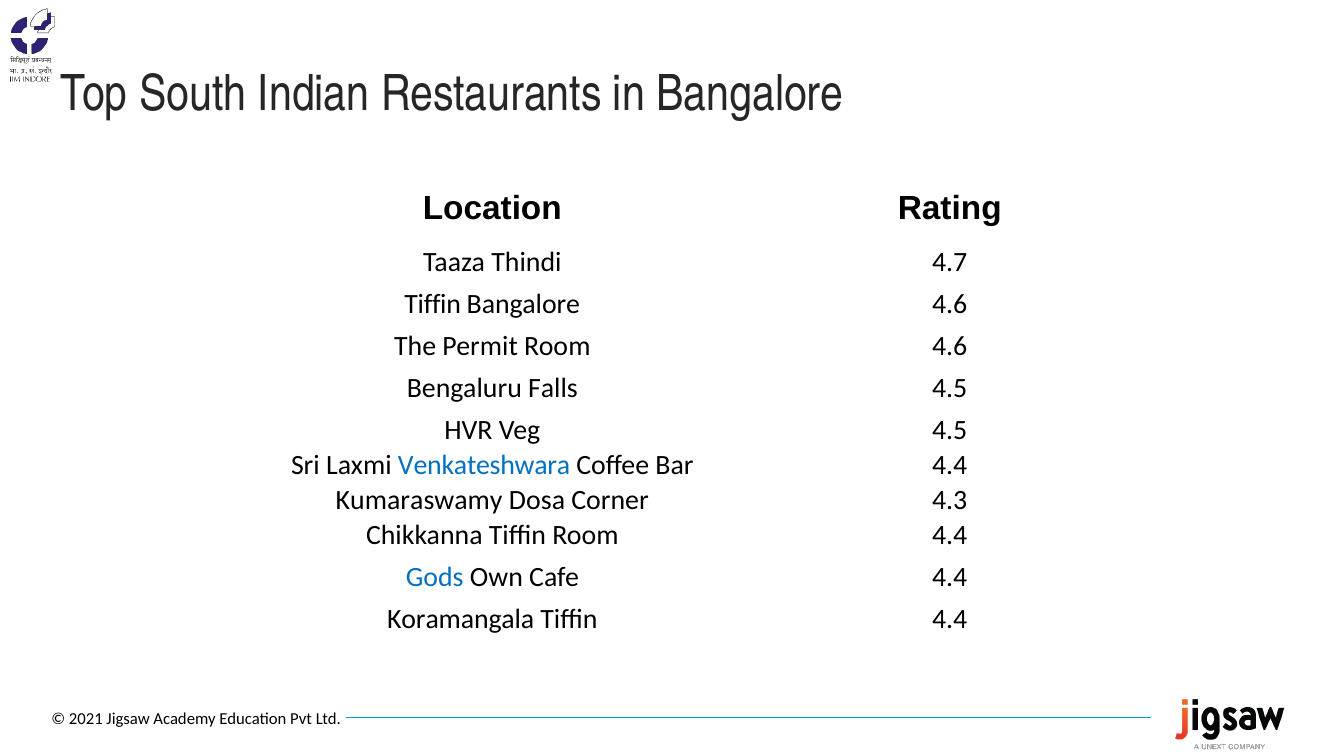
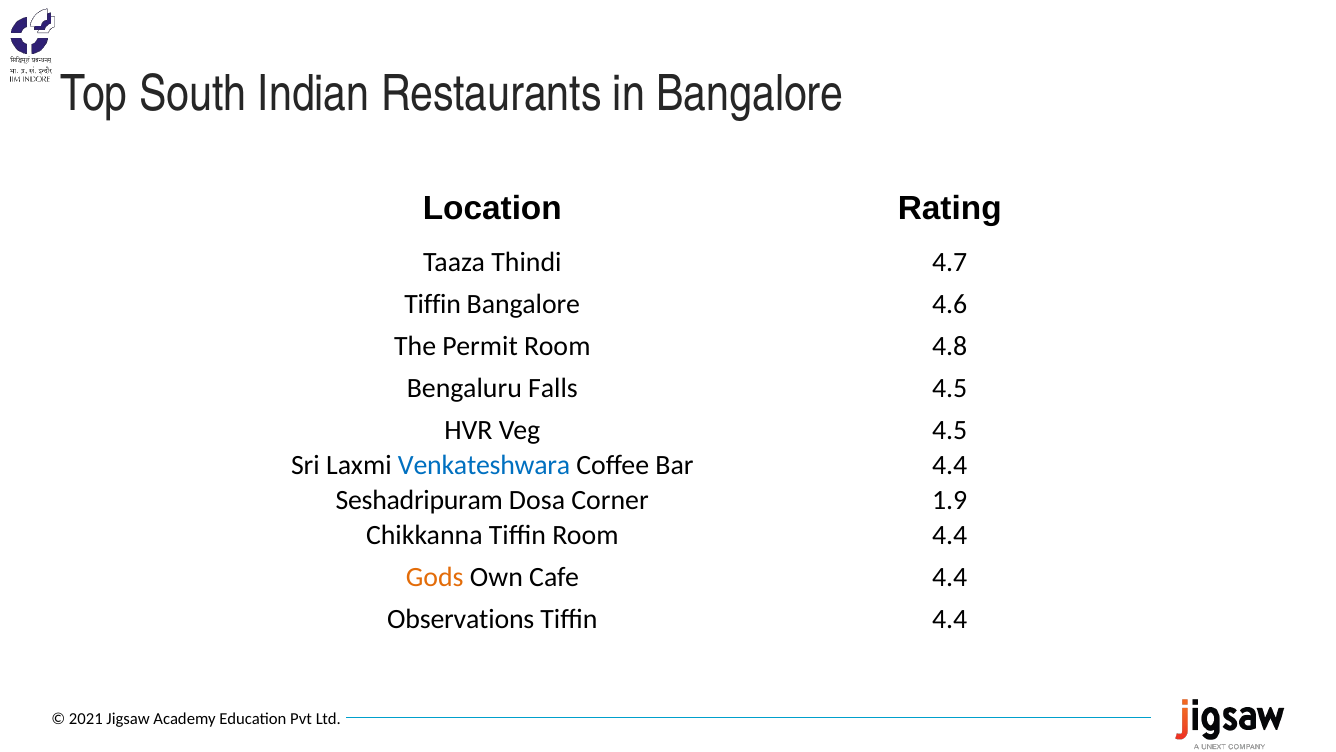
Room 4.6: 4.6 -> 4.8
Kumaraswamy: Kumaraswamy -> Seshadripuram
4.3: 4.3 -> 1.9
Gods colour: blue -> orange
Koramangala: Koramangala -> Observations
